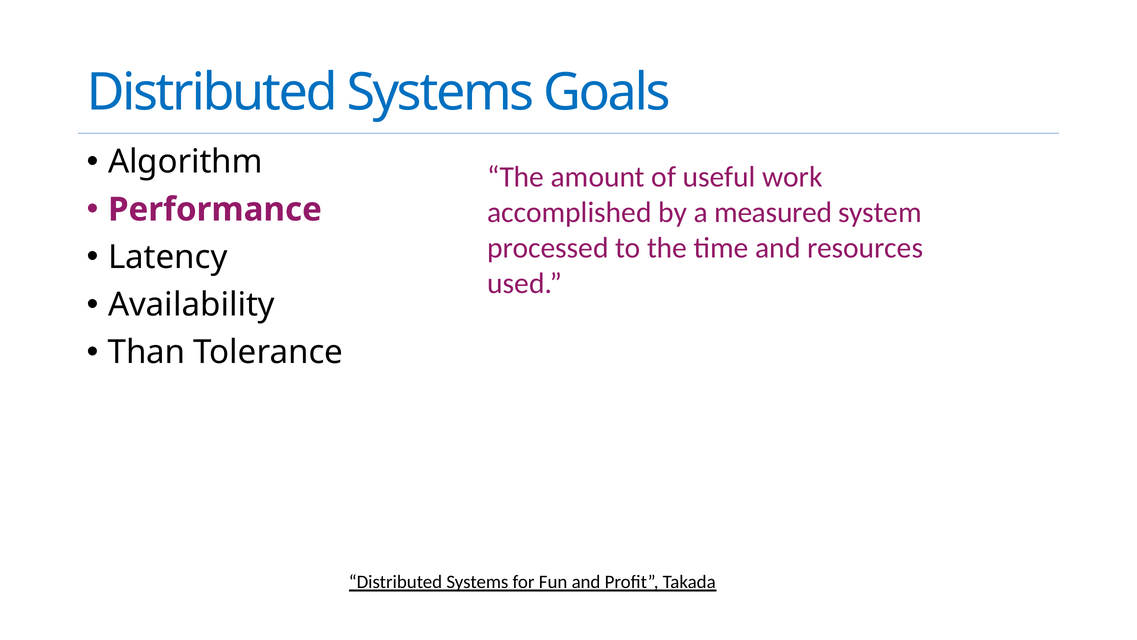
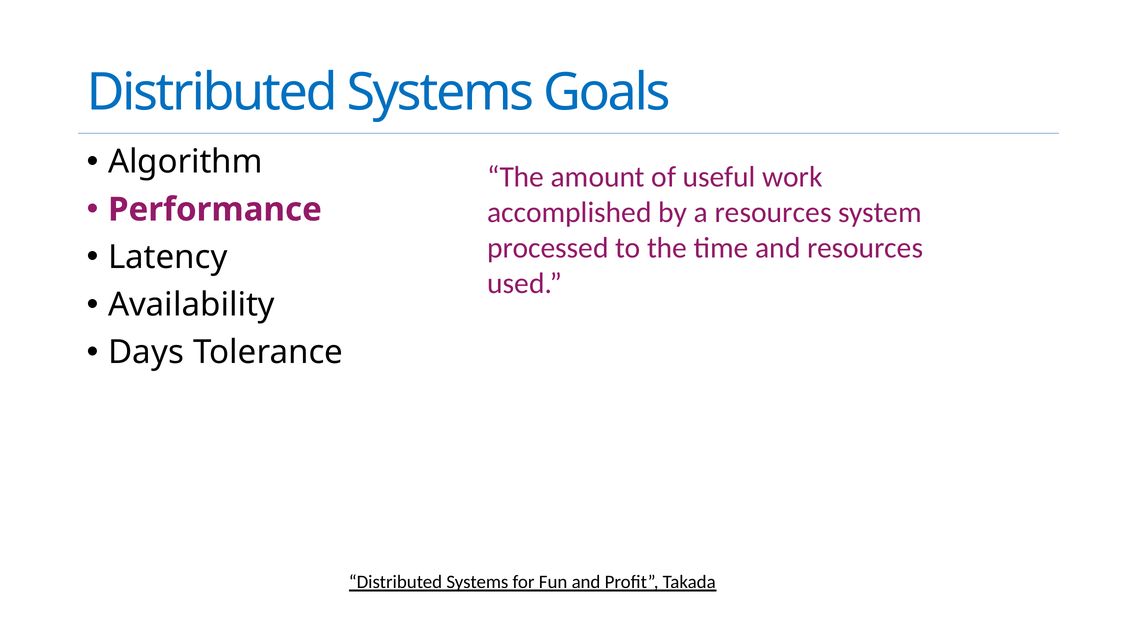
a measured: measured -> resources
Than: Than -> Days
